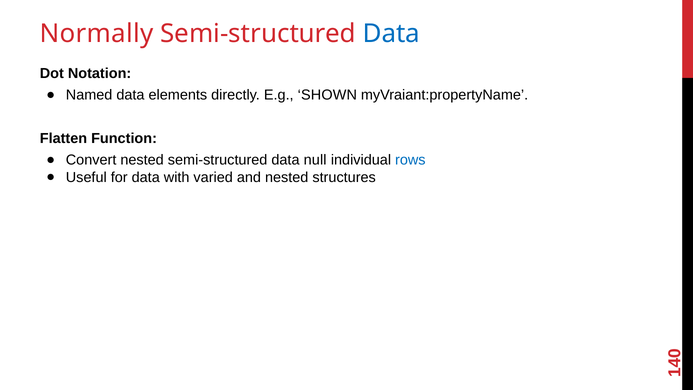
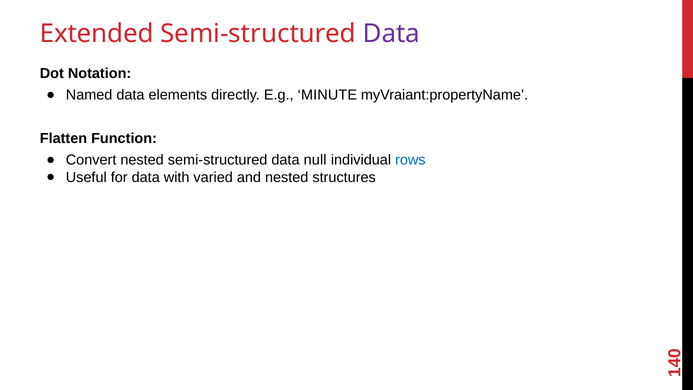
Normally: Normally -> Extended
Data at (391, 34) colour: blue -> purple
SHOWN: SHOWN -> MINUTE
